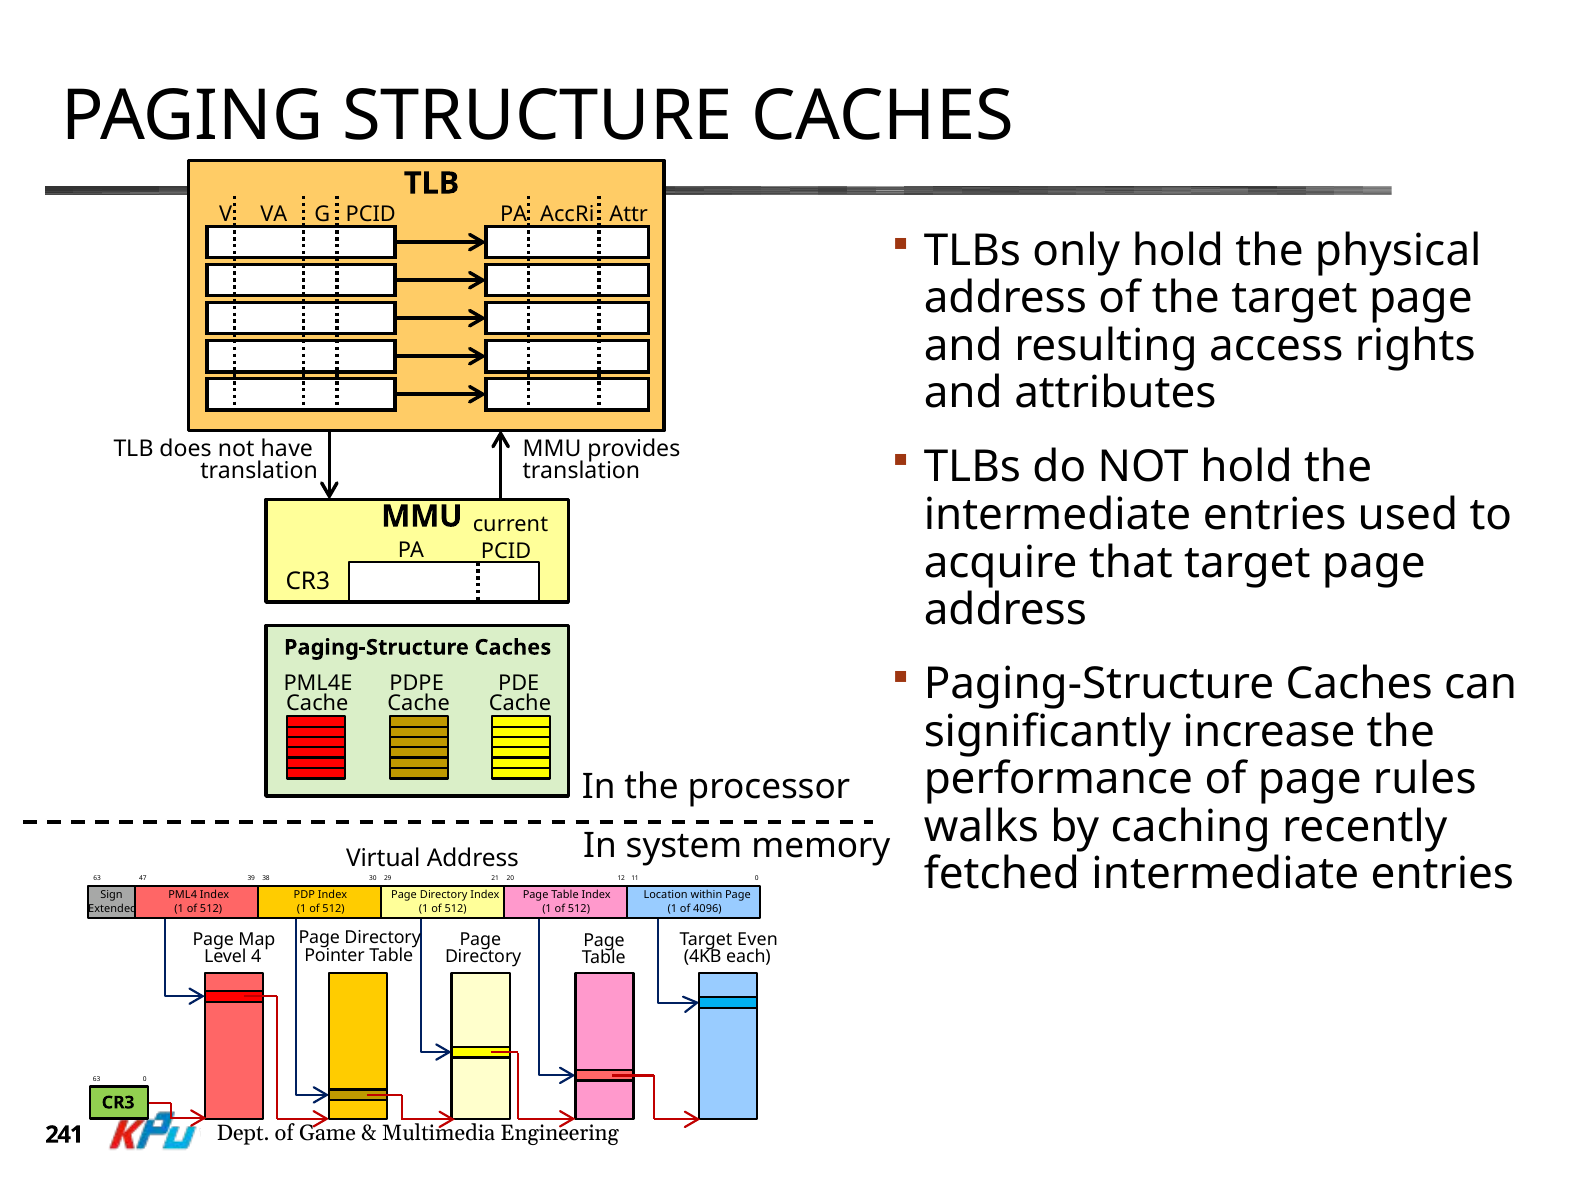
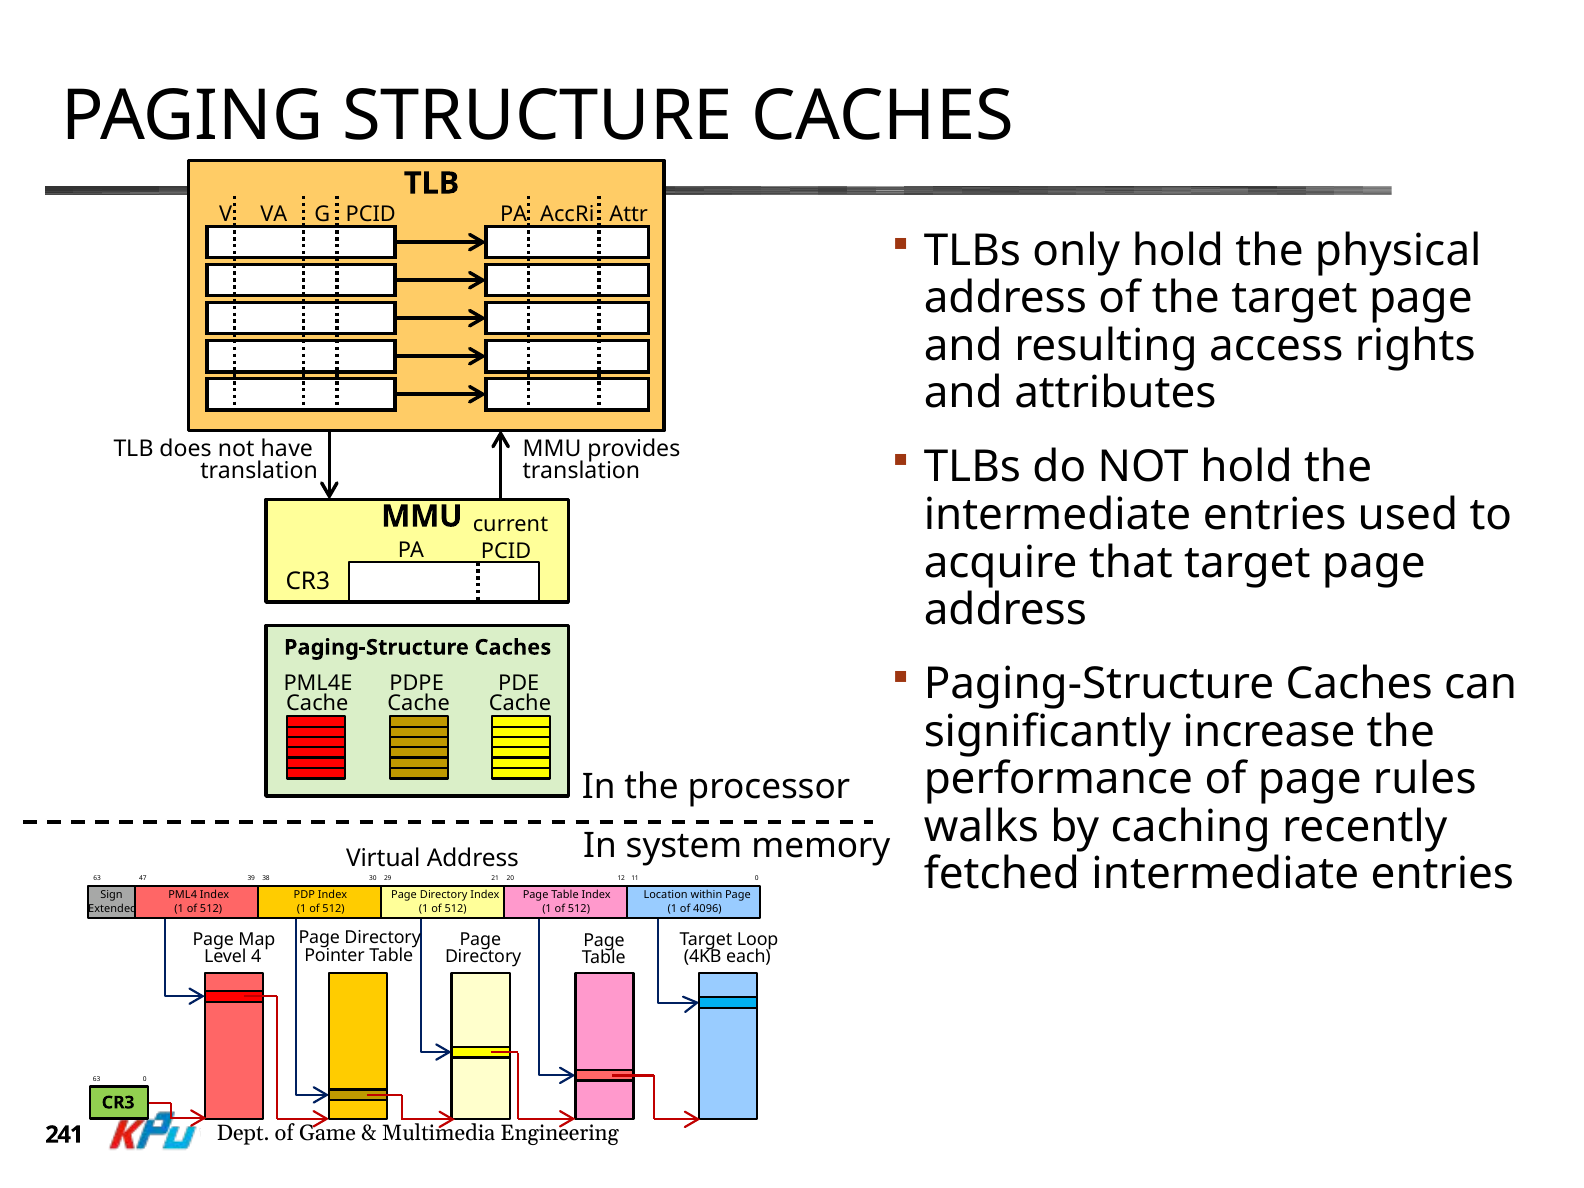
Even: Even -> Loop
